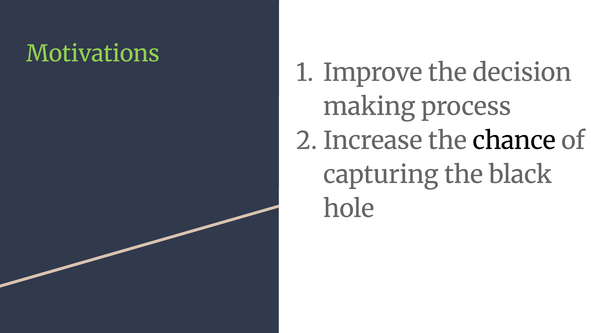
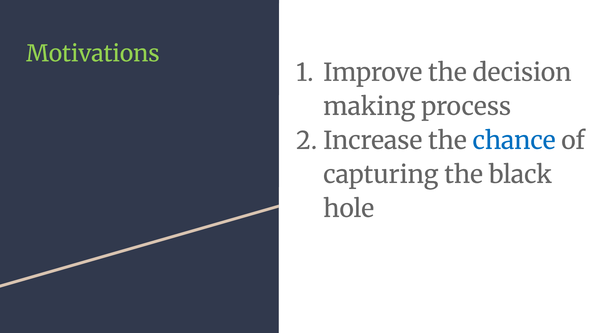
chance colour: black -> blue
